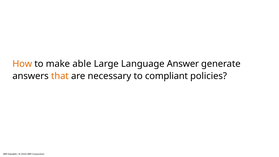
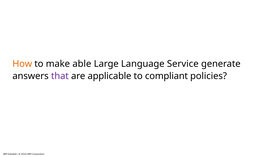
Answer: Answer -> Service
that colour: orange -> purple
necessary: necessary -> applicable
